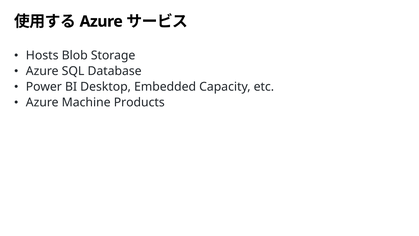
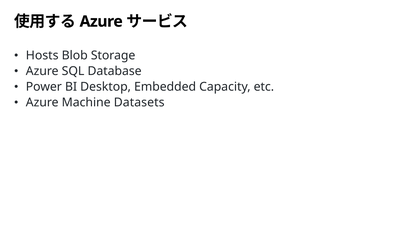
Products: Products -> Datasets
